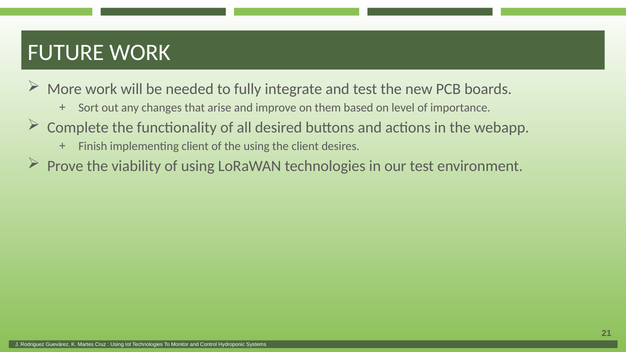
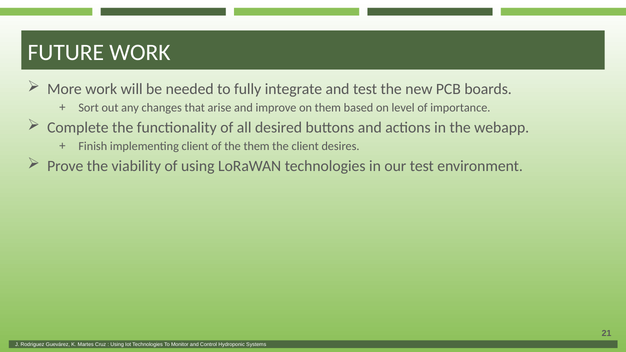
the using: using -> them
